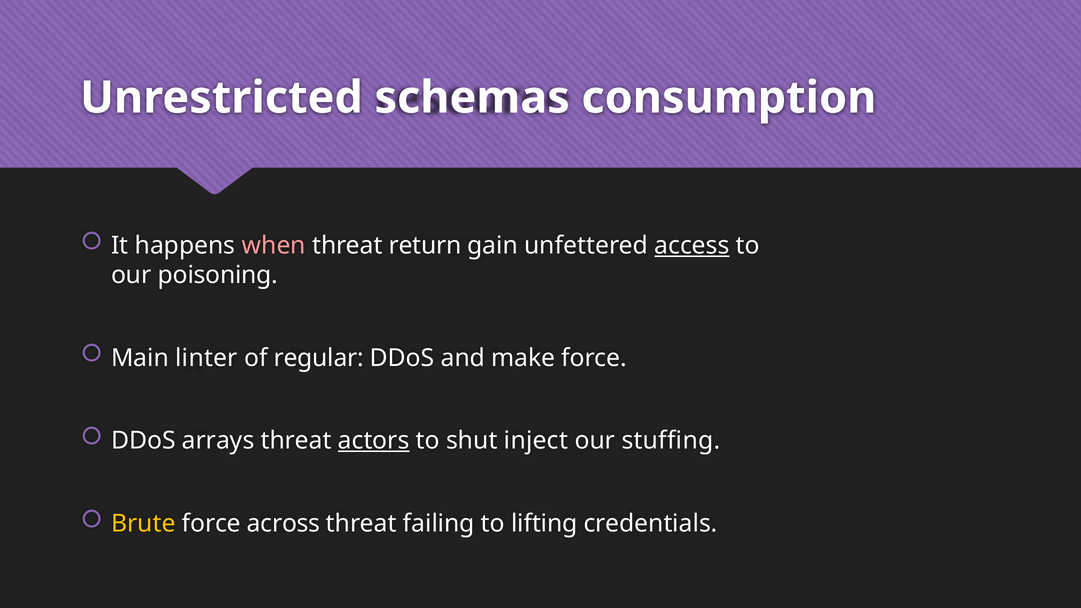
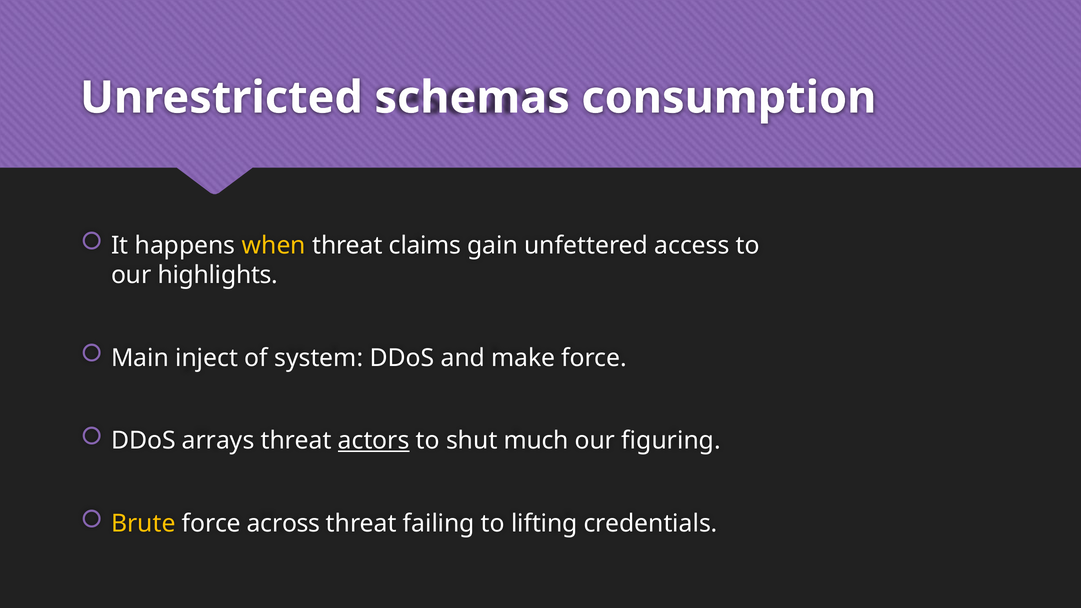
when colour: pink -> yellow
return: return -> claims
access underline: present -> none
poisoning: poisoning -> highlights
linter: linter -> inject
regular: regular -> system
inject: inject -> much
stuffing: stuffing -> figuring
